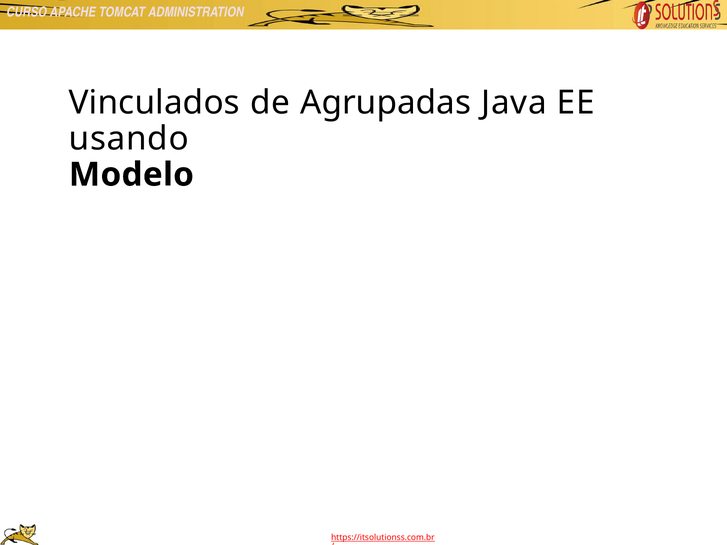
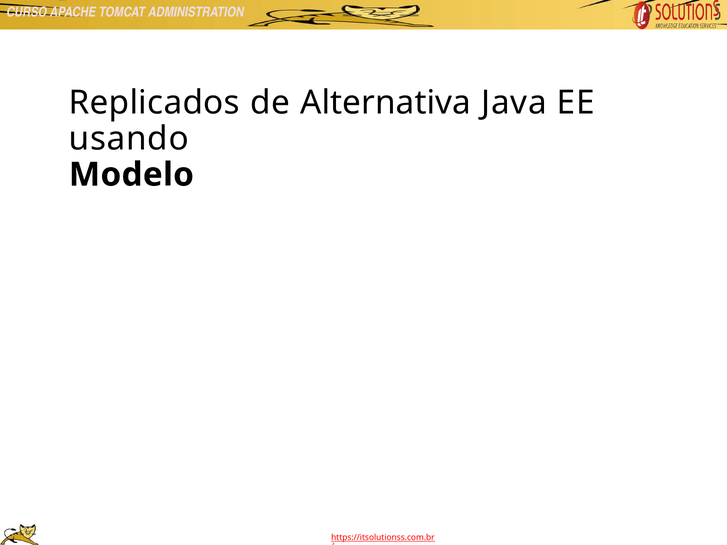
Vinculados: Vinculados -> Replicados
Agrupadas: Agrupadas -> Alternativa
